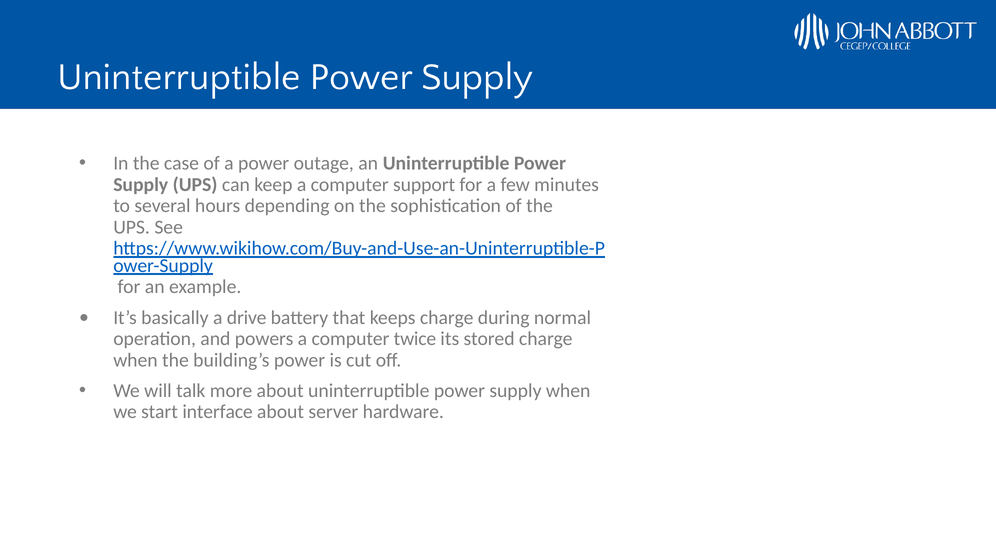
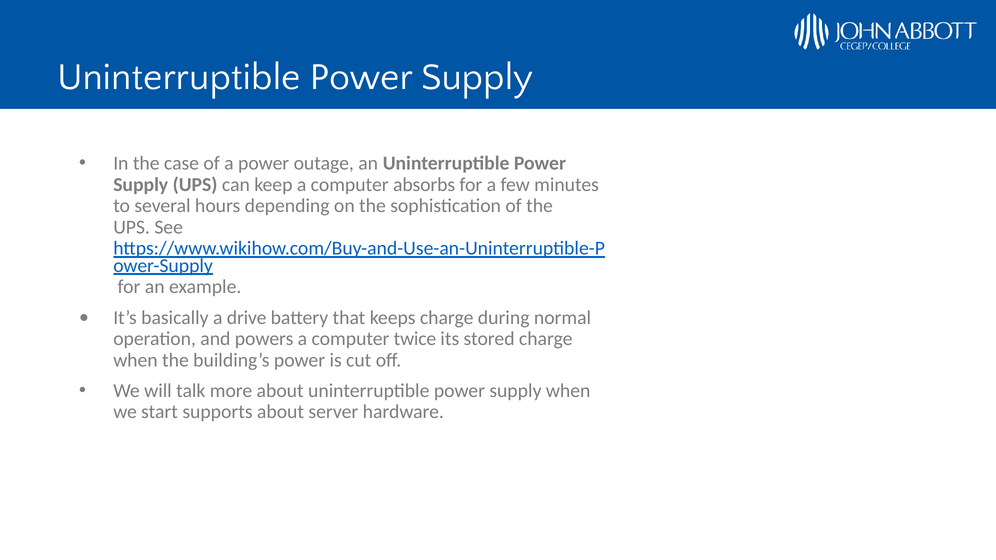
support: support -> absorbs
interface: interface -> supports
